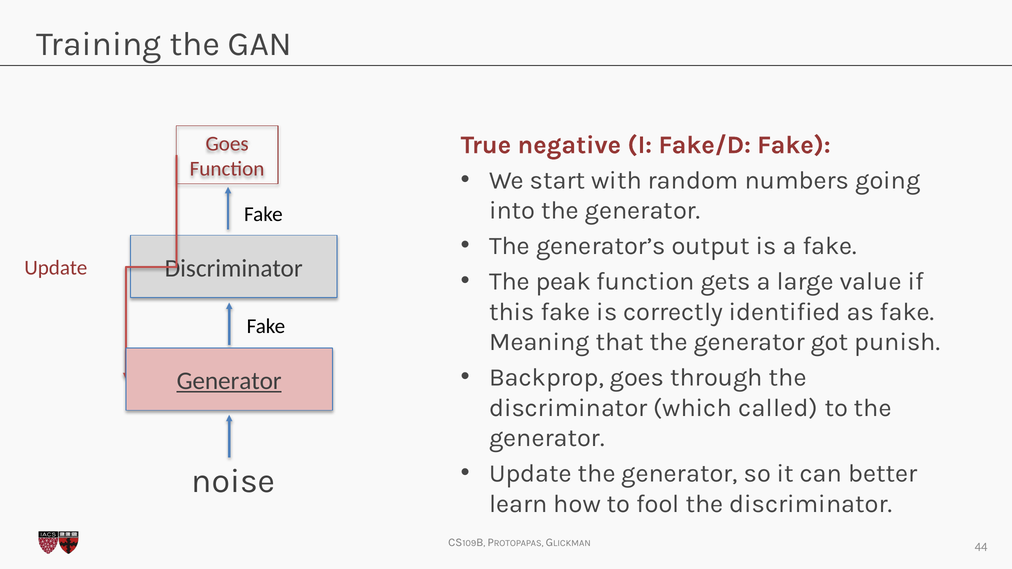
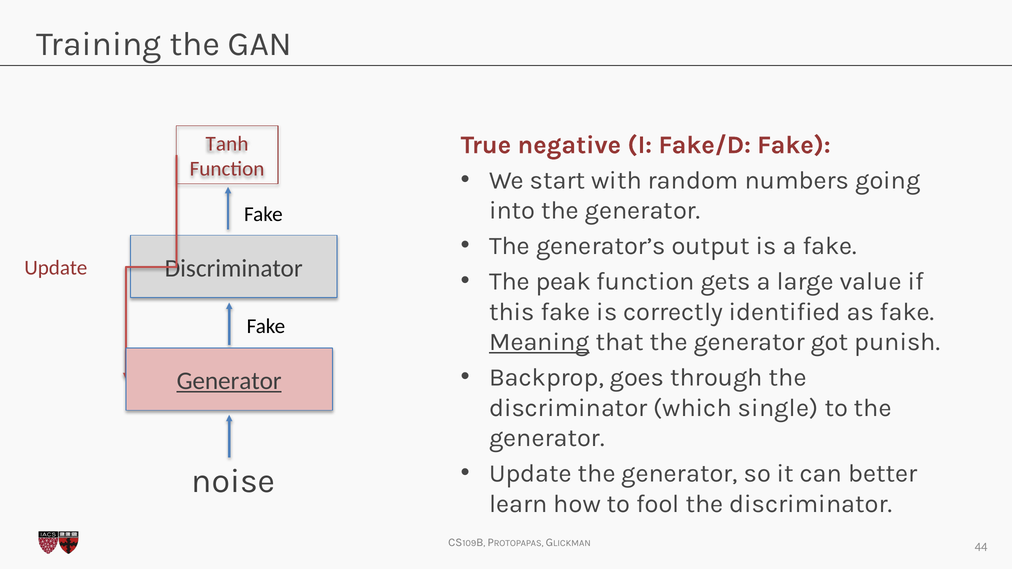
Goes at (227, 144): Goes -> Tanh
Meaning underline: none -> present
called: called -> single
